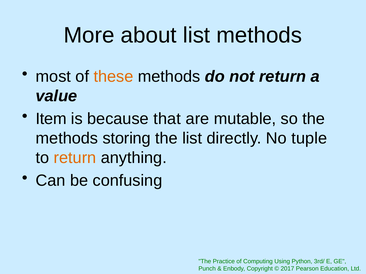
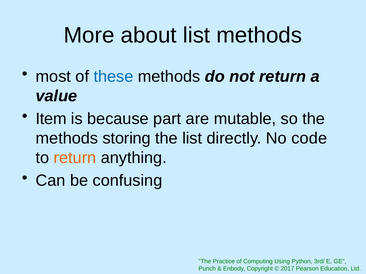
these colour: orange -> blue
that: that -> part
tuple: tuple -> code
